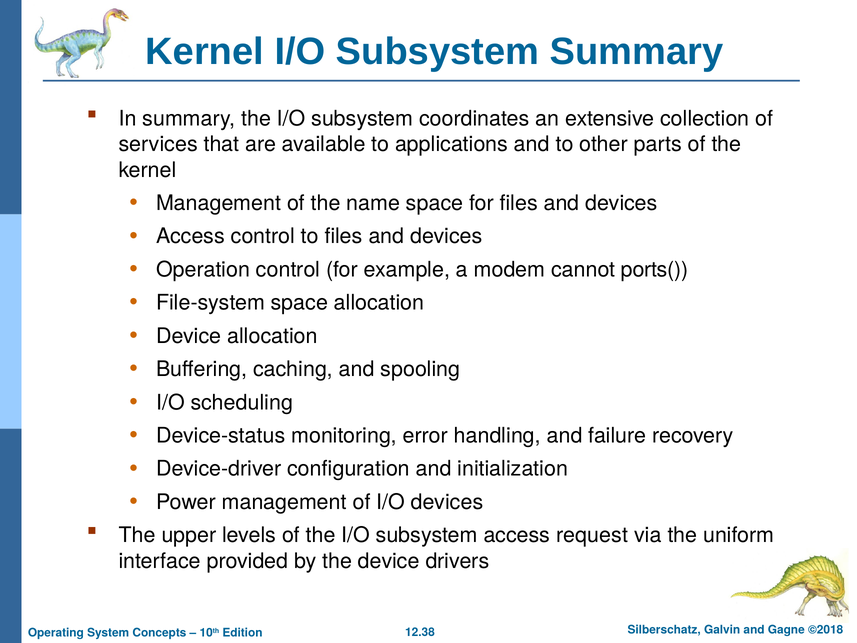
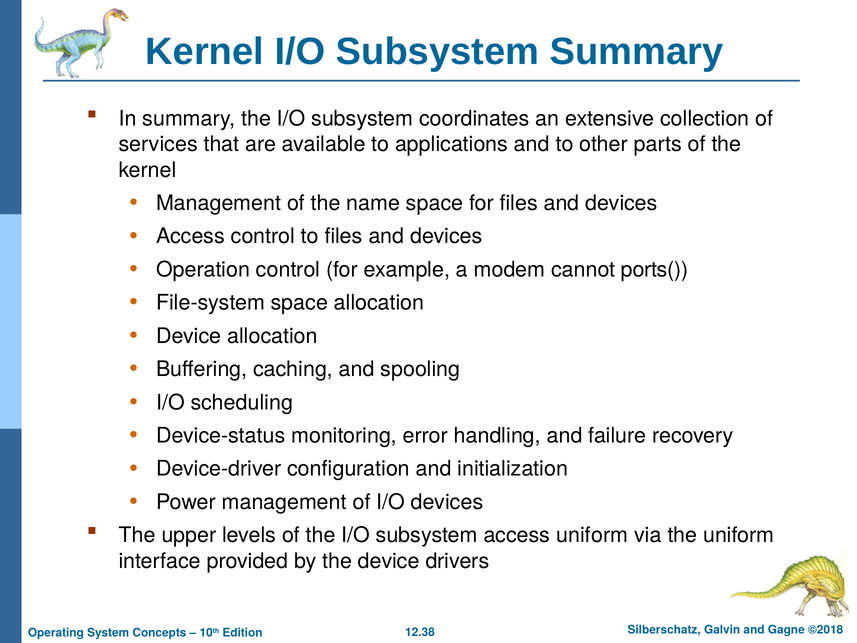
access request: request -> uniform
